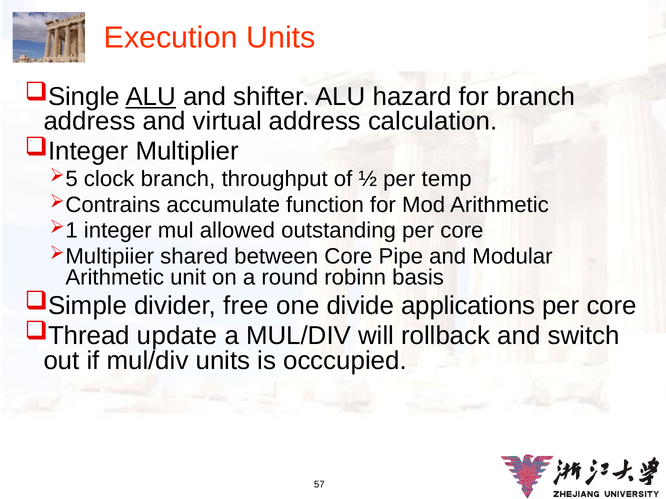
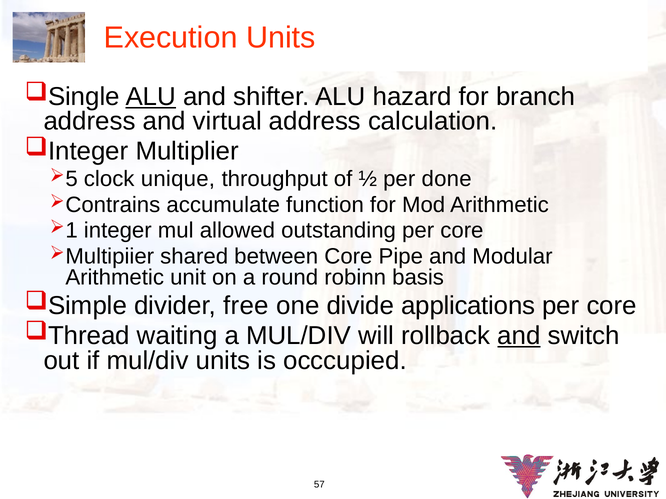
clock branch: branch -> unique
temp: temp -> done
update: update -> waiting
and at (519, 336) underline: none -> present
